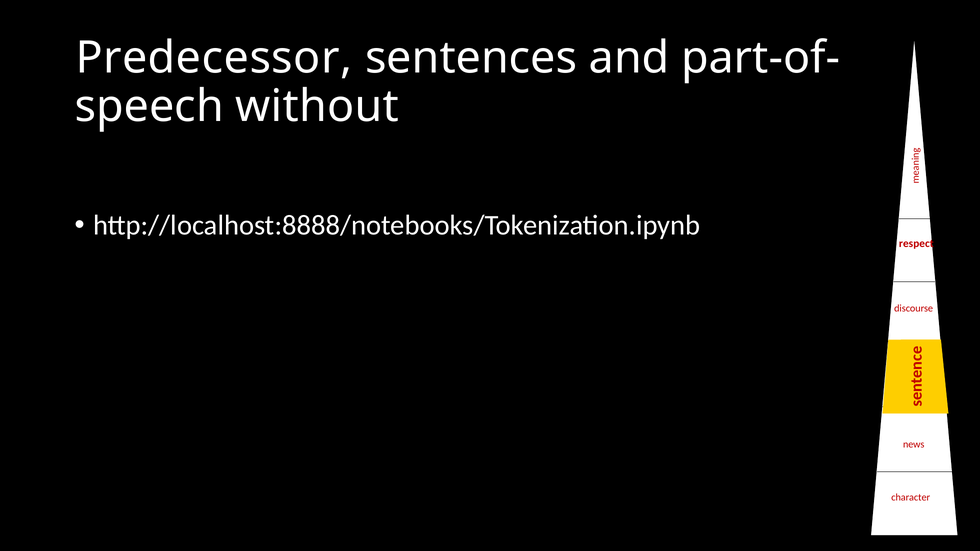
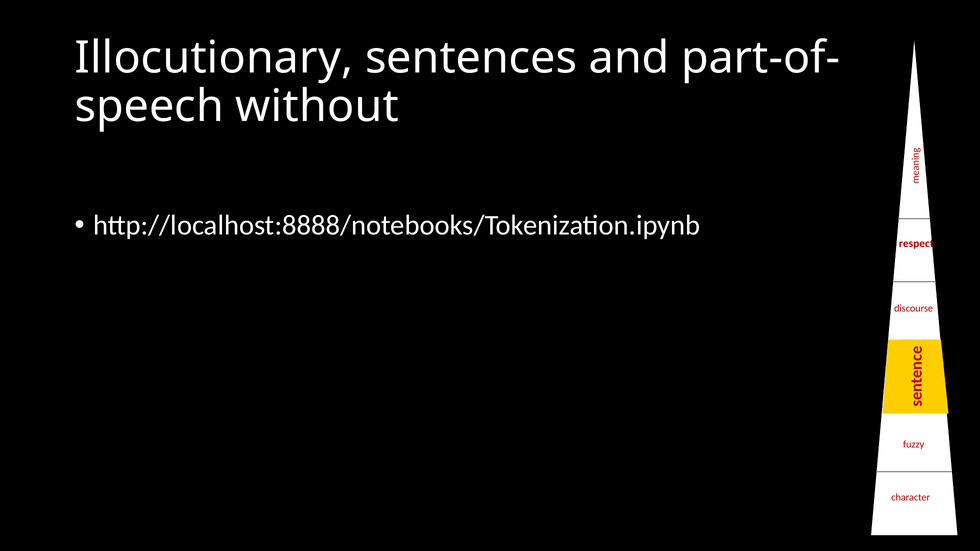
Predecessor: Predecessor -> Illocutionary
news: news -> fuzzy
